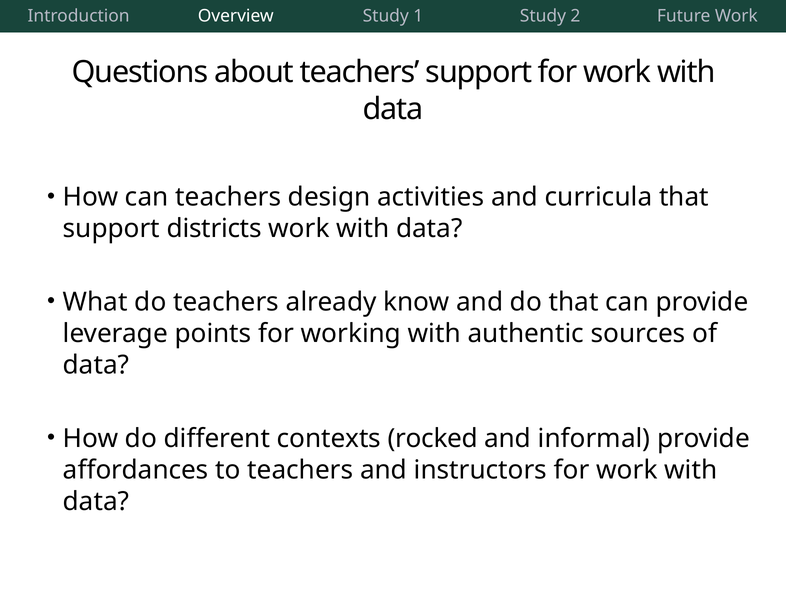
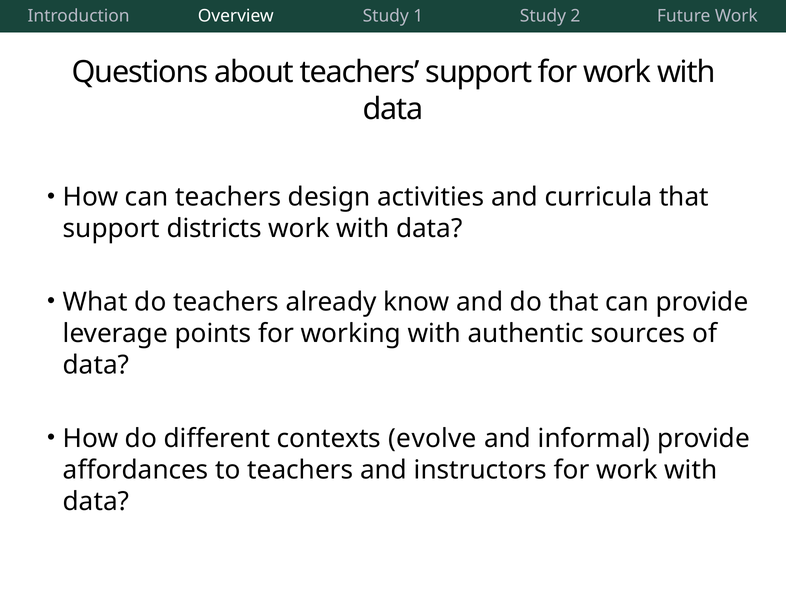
rocked: rocked -> evolve
